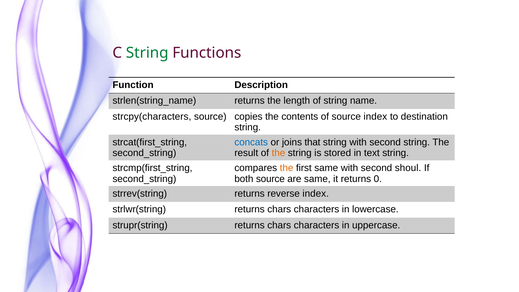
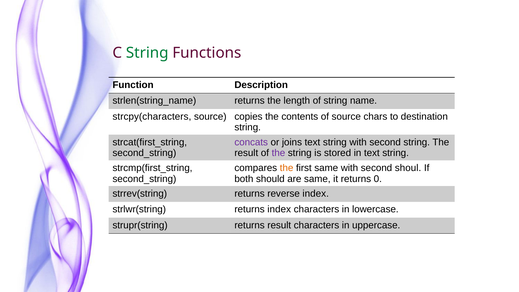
source index: index -> chars
concats colour: blue -> purple
joins that: that -> text
the at (278, 153) colour: orange -> purple
both source: source -> should
strlwr(string returns chars: chars -> index
strupr(string returns chars: chars -> result
